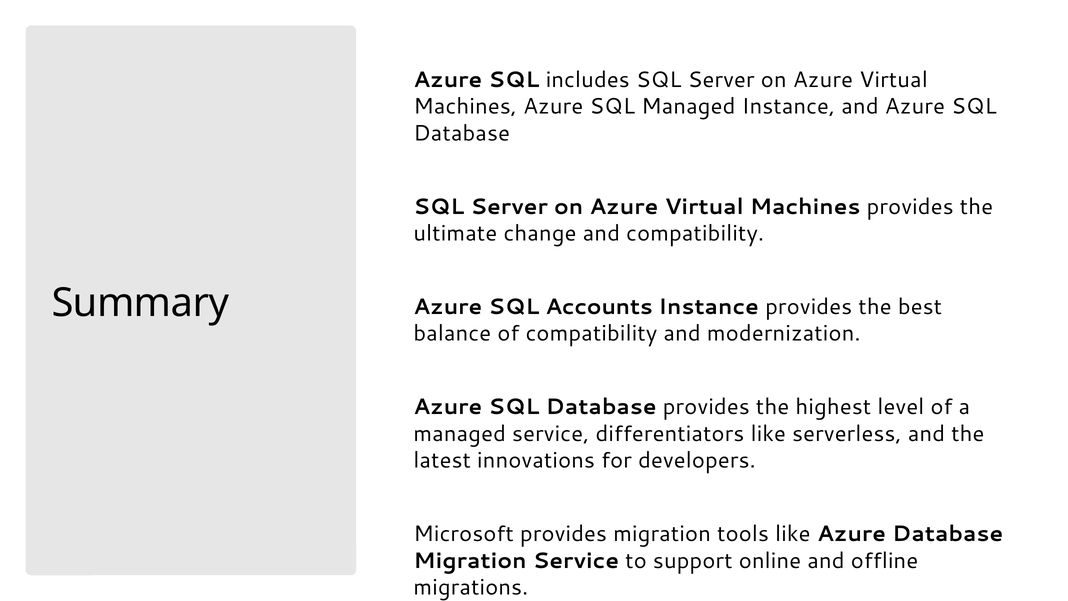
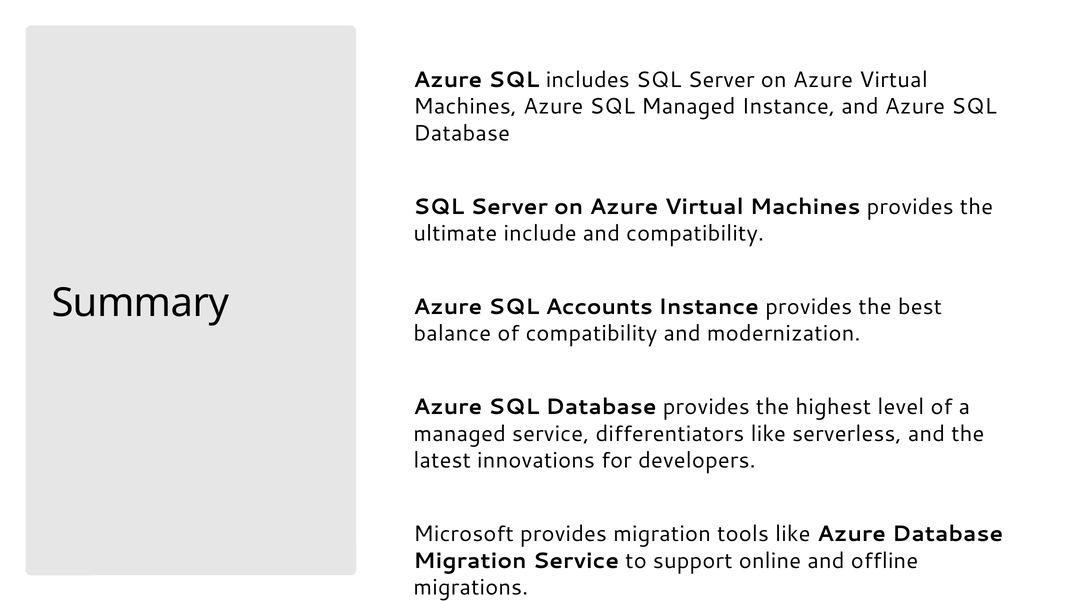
change: change -> include
